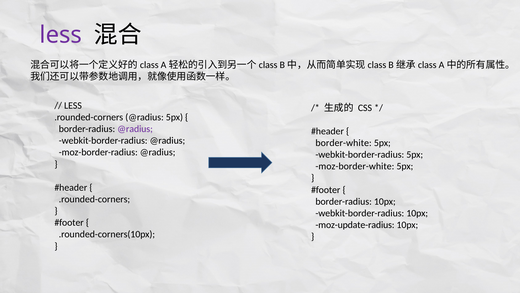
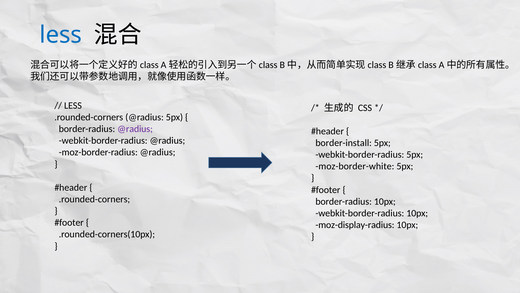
less at (61, 35) colour: purple -> blue
border-white: border-white -> border-install
moz-update-radius: moz-update-radius -> moz-display-radius
